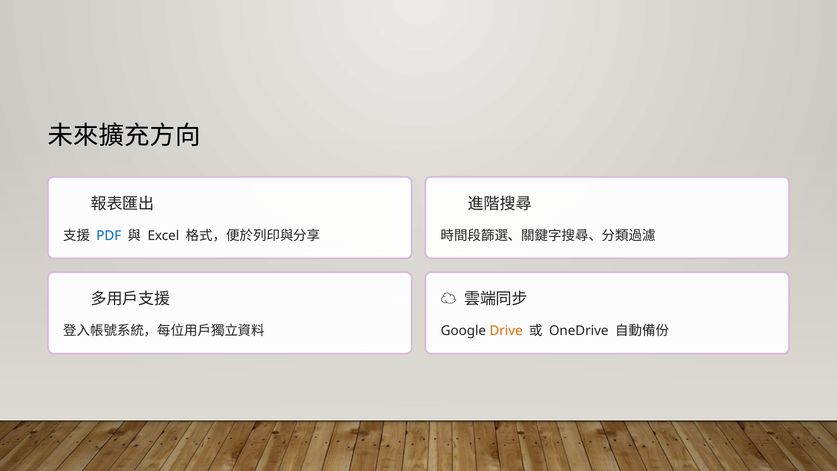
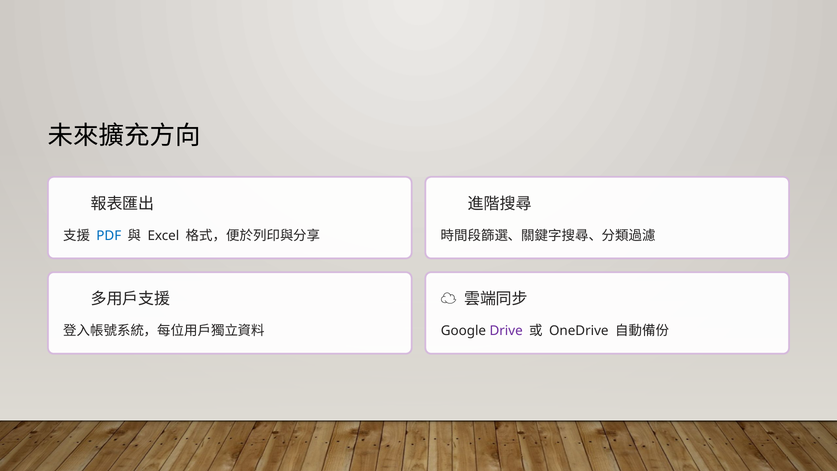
Drive colour: orange -> purple
